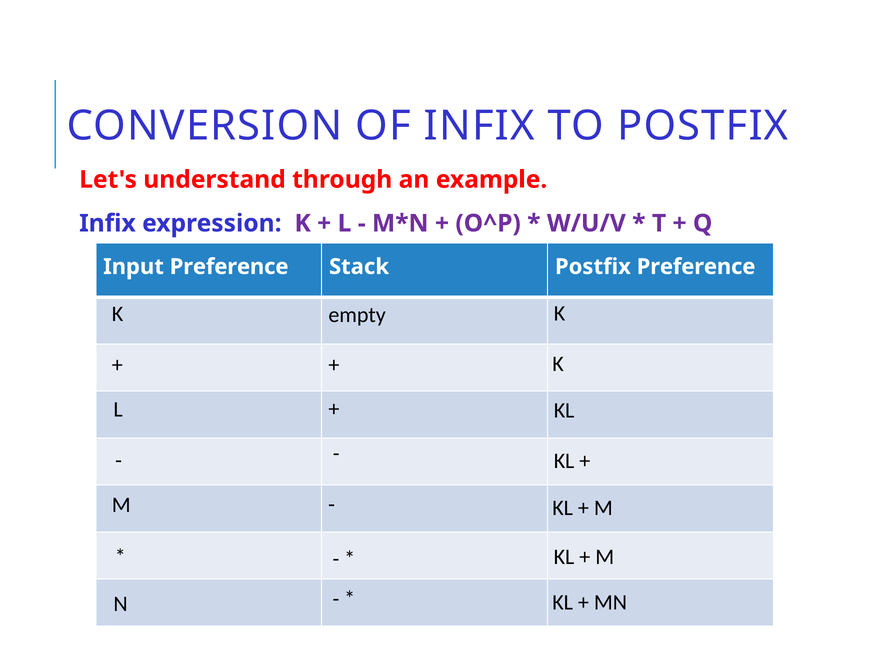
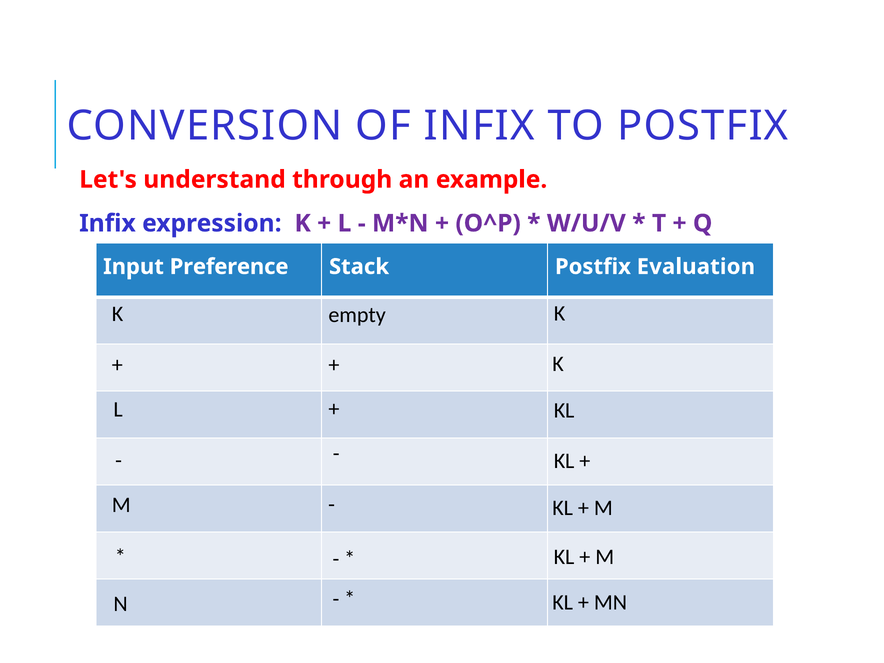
Postfix Preference: Preference -> Evaluation
